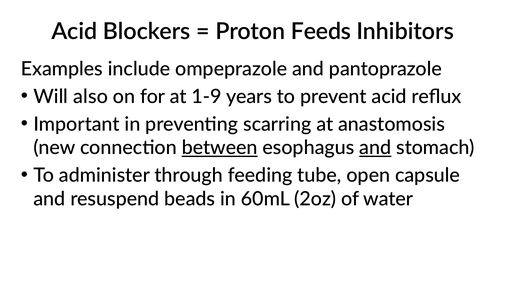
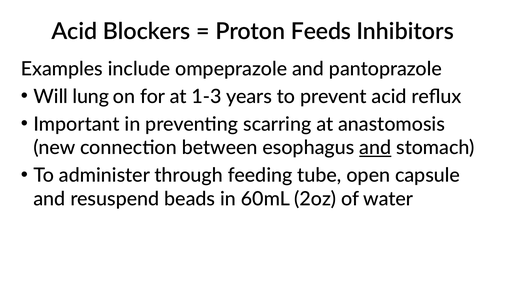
also: also -> lung
1-9: 1-9 -> 1-3
between underline: present -> none
